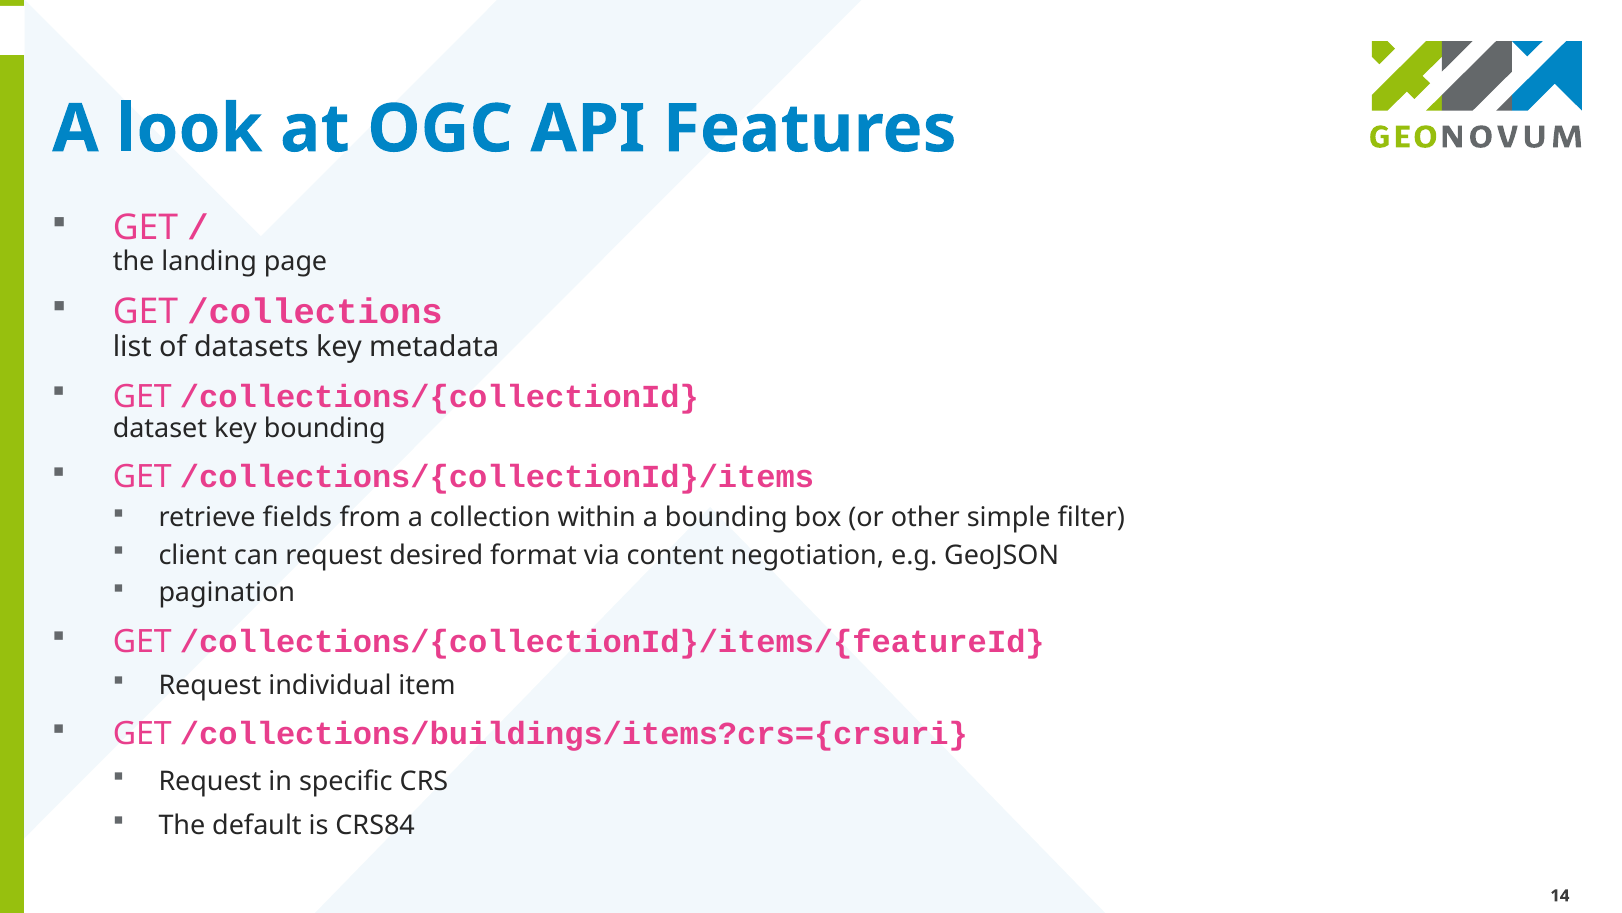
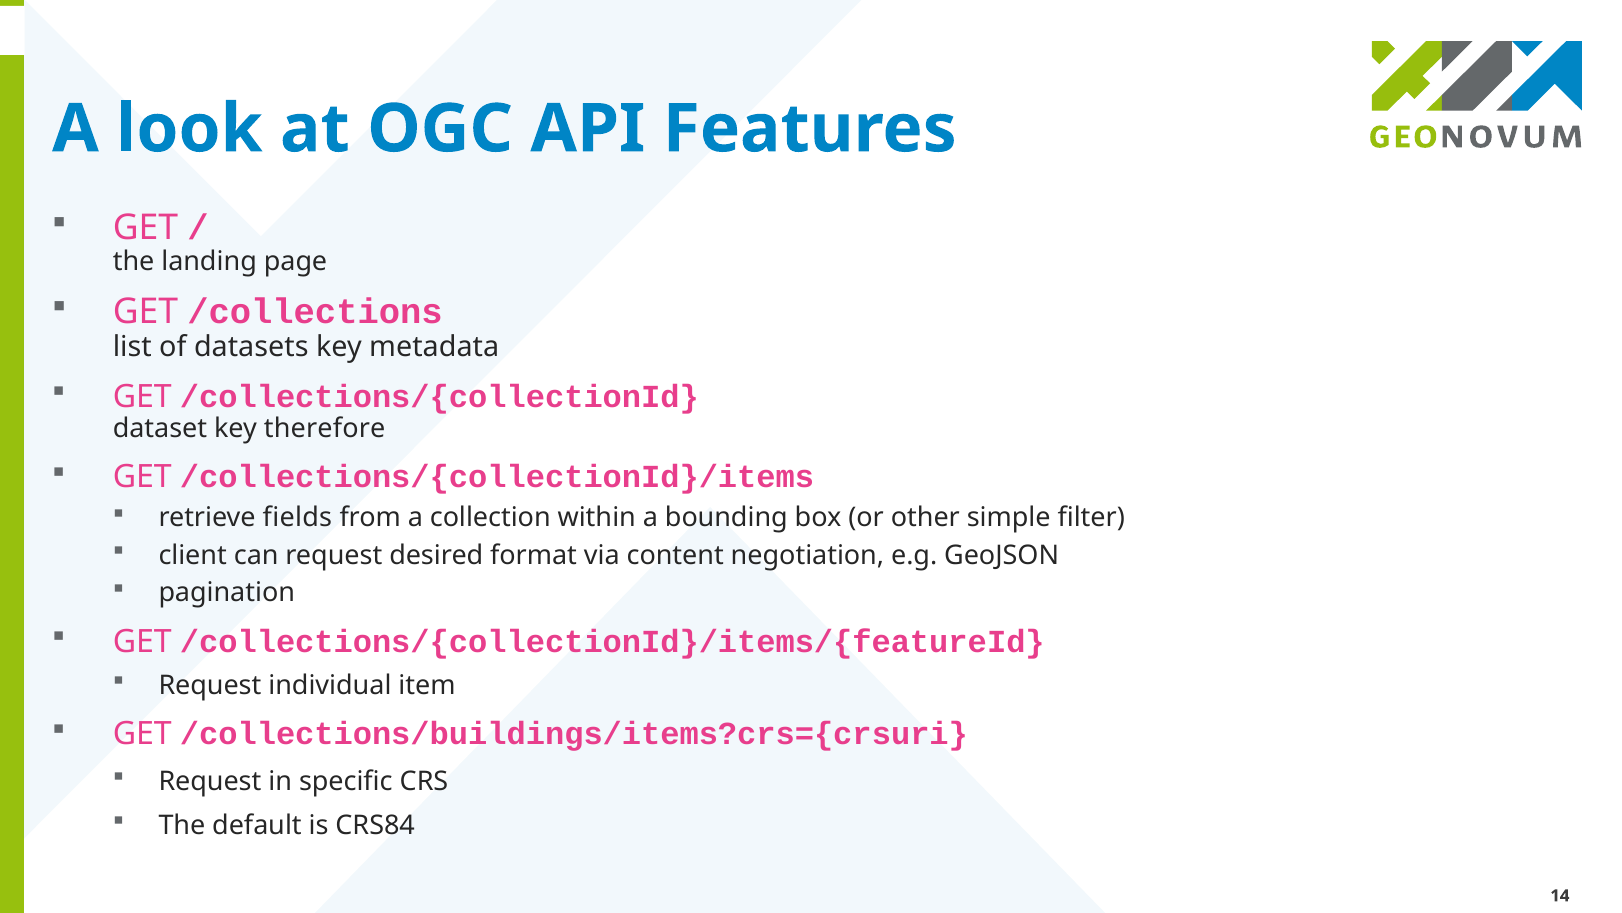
key bounding: bounding -> therefore
